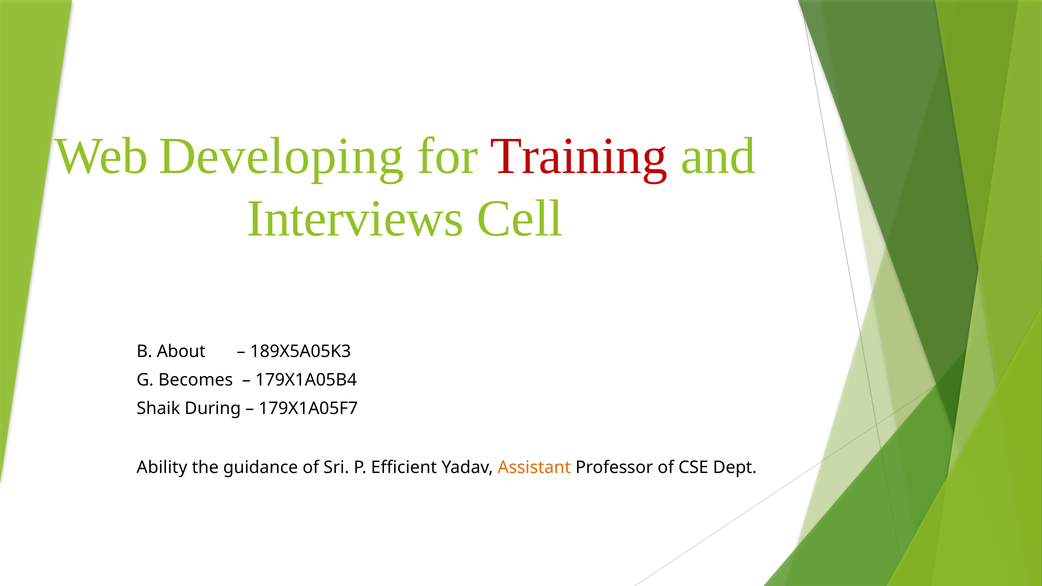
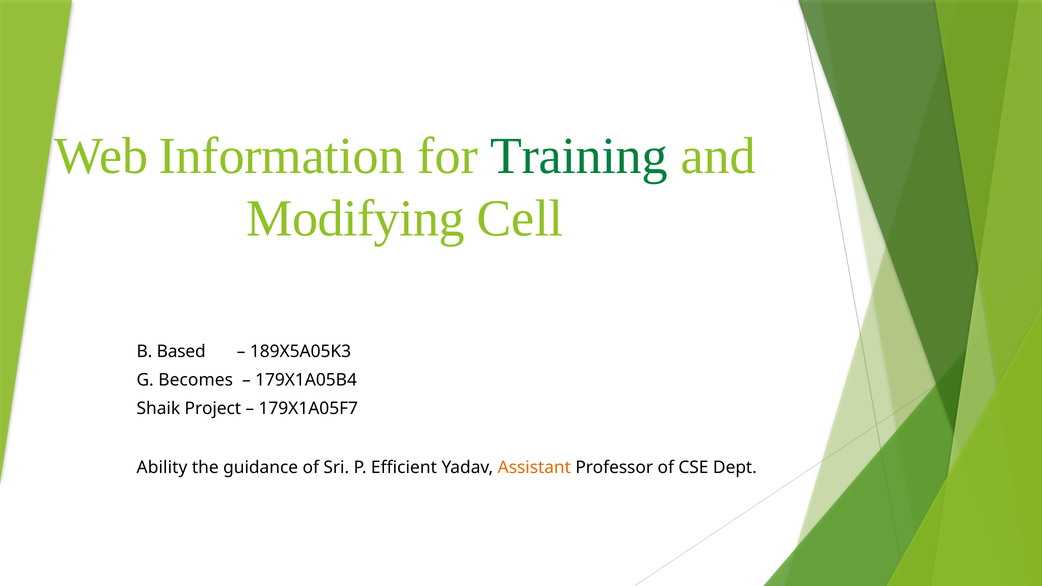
Developing: Developing -> Information
Training colour: red -> green
Interviews: Interviews -> Modifying
About: About -> Based
During: During -> Project
